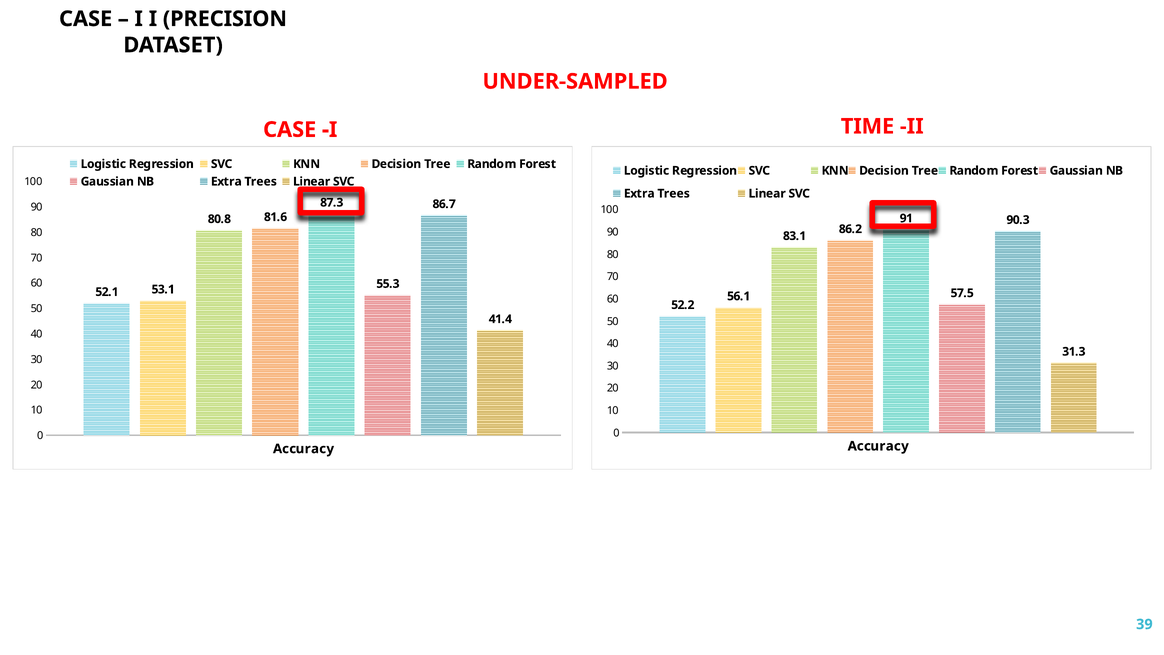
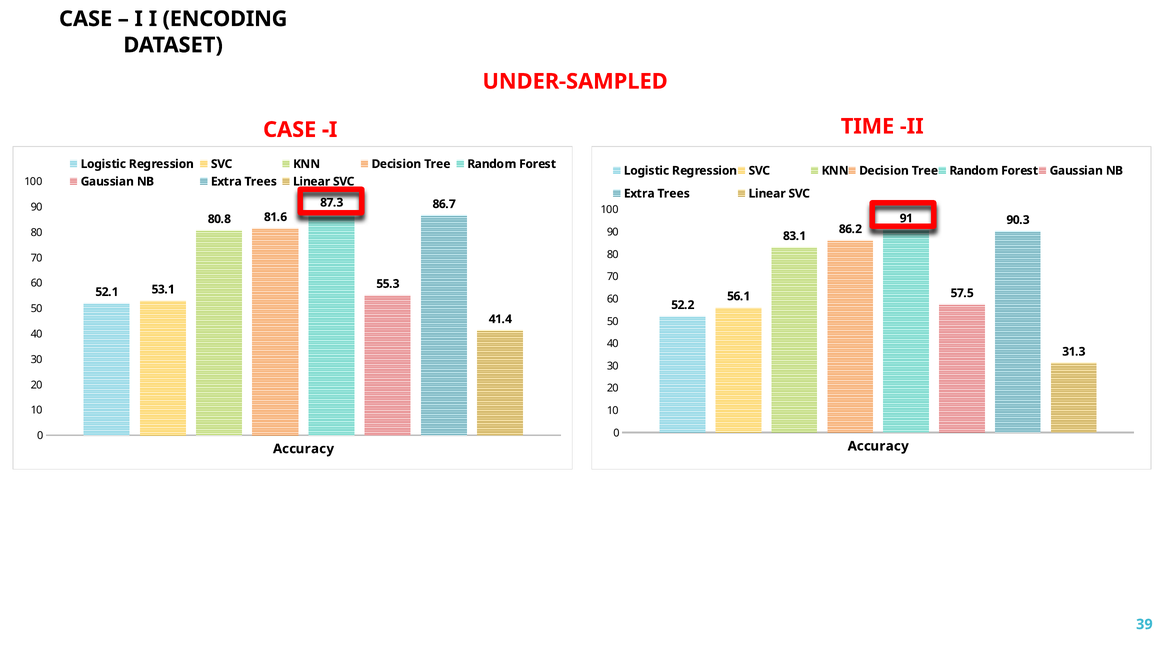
PRECISION: PRECISION -> ENCODING
